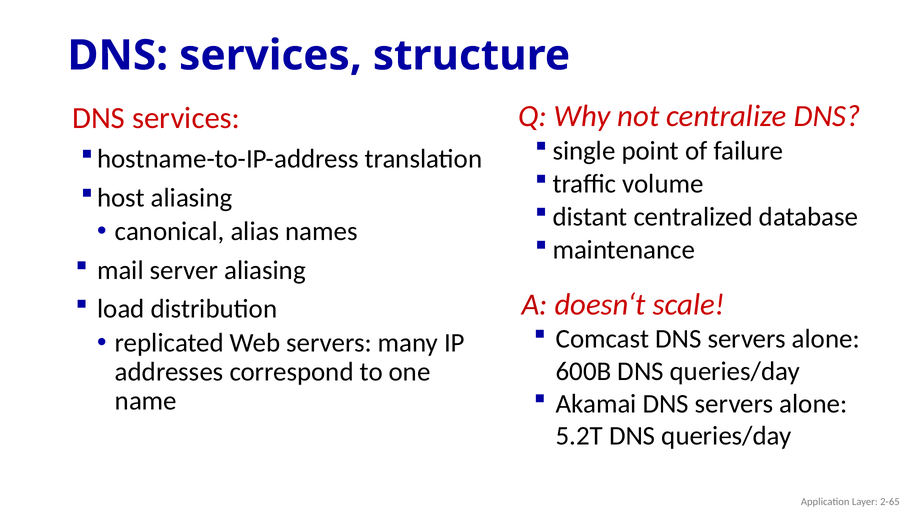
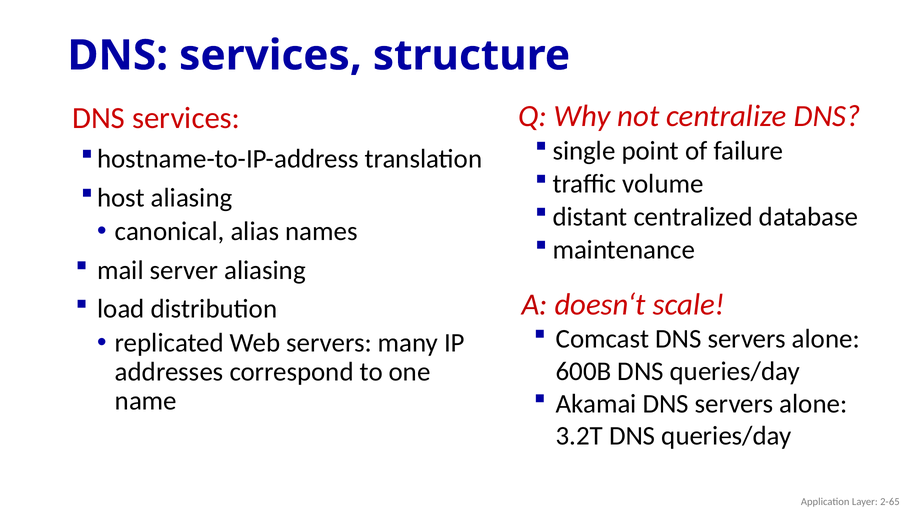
5.2T: 5.2T -> 3.2T
